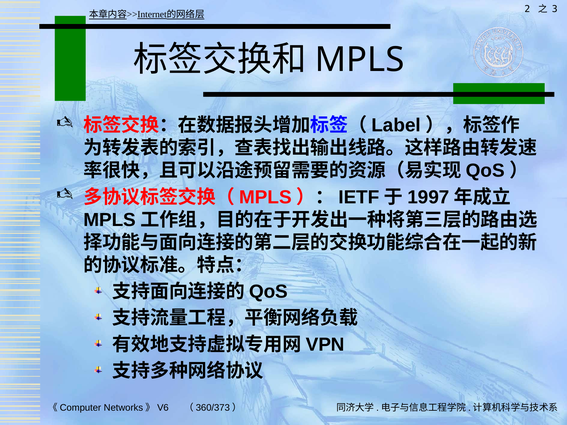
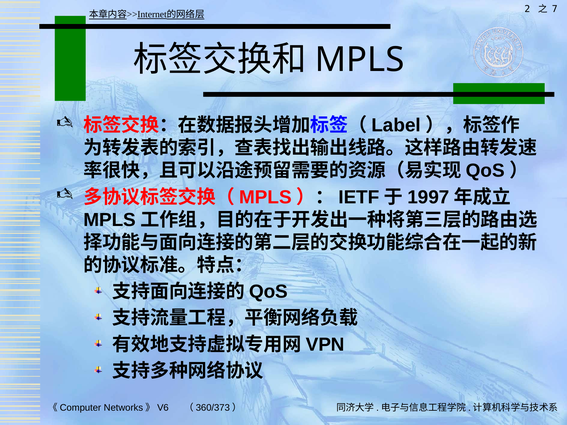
3: 3 -> 7
